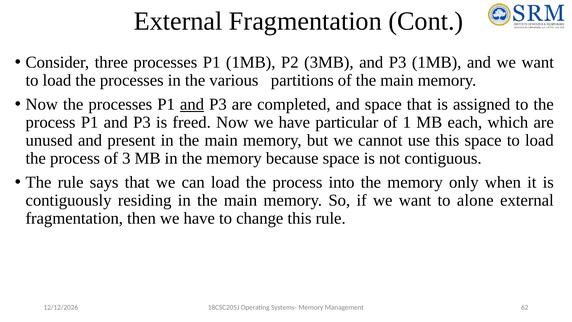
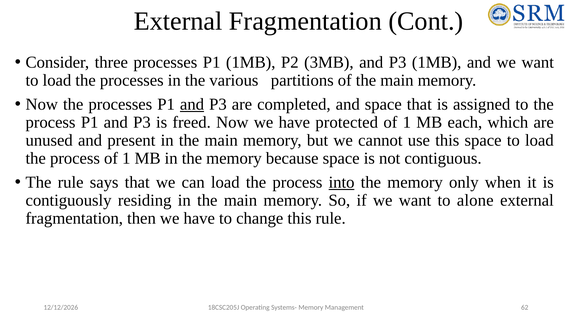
particular: particular -> protected
process of 3: 3 -> 1
into underline: none -> present
